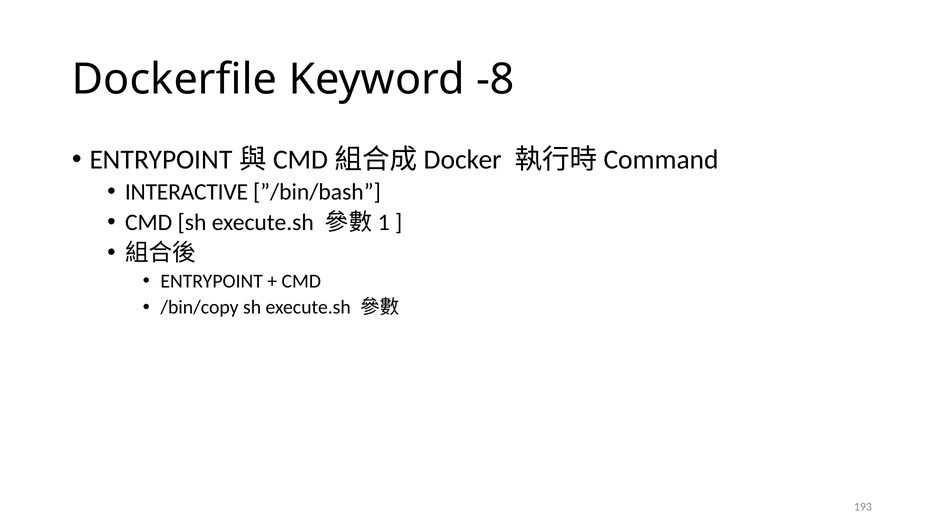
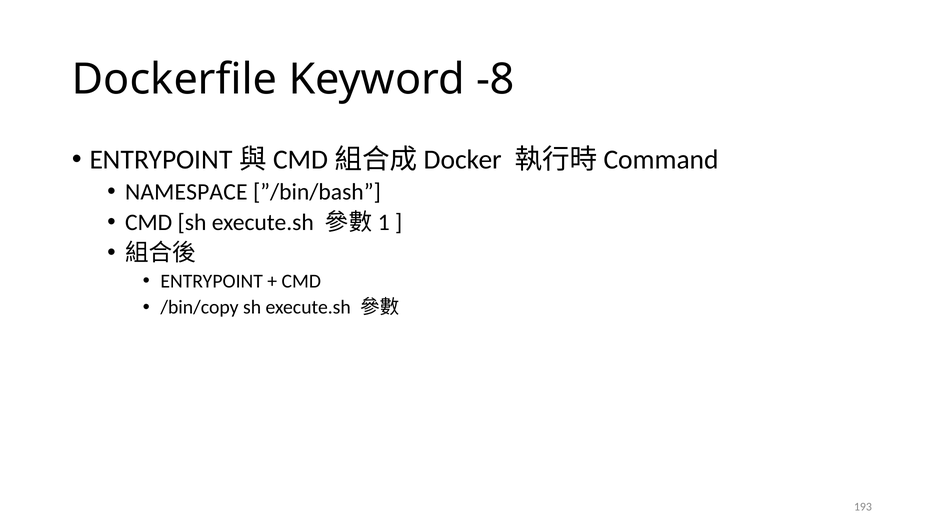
INTERACTIVE: INTERACTIVE -> NAMESPACE
